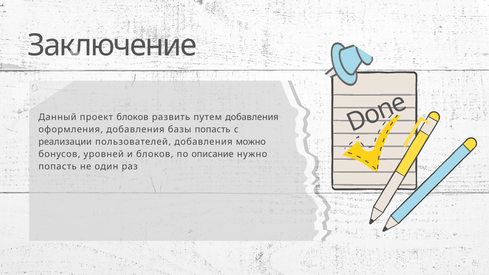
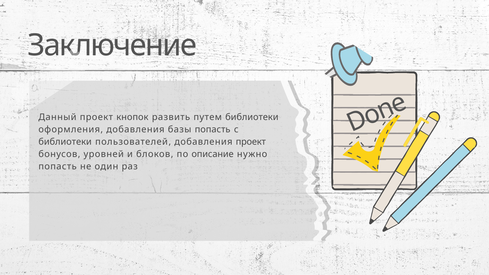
проект блоков: блоков -> кнопок
путем добавления: добавления -> библиотеки
реализации at (65, 142): реализации -> библиотеки
добавления можно: можно -> проект
